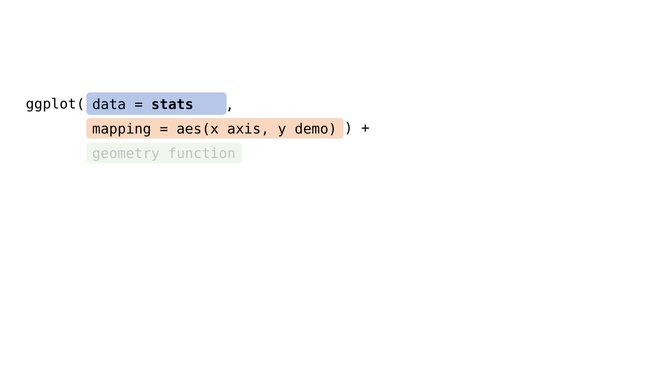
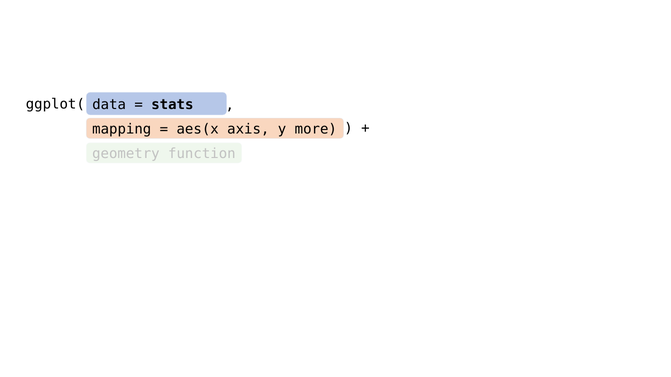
demo: demo -> more
